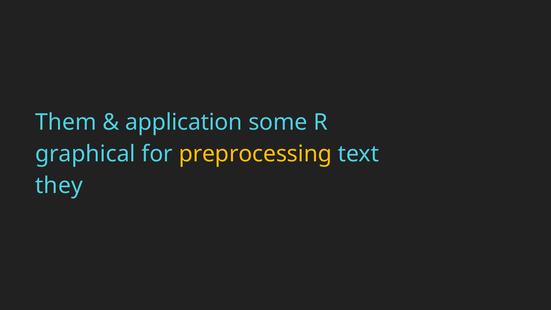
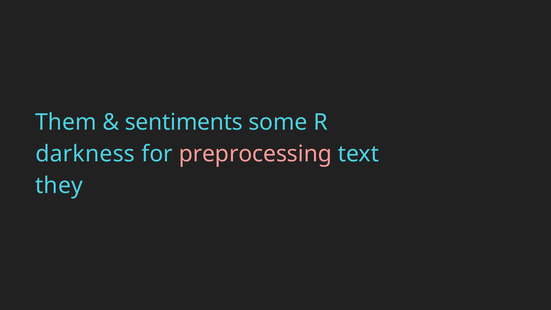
application: application -> sentiments
graphical: graphical -> darkness
preprocessing colour: yellow -> pink
